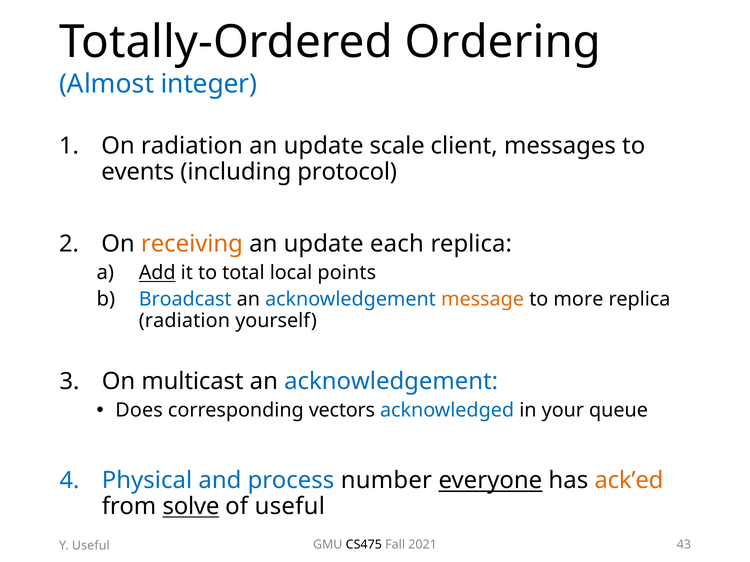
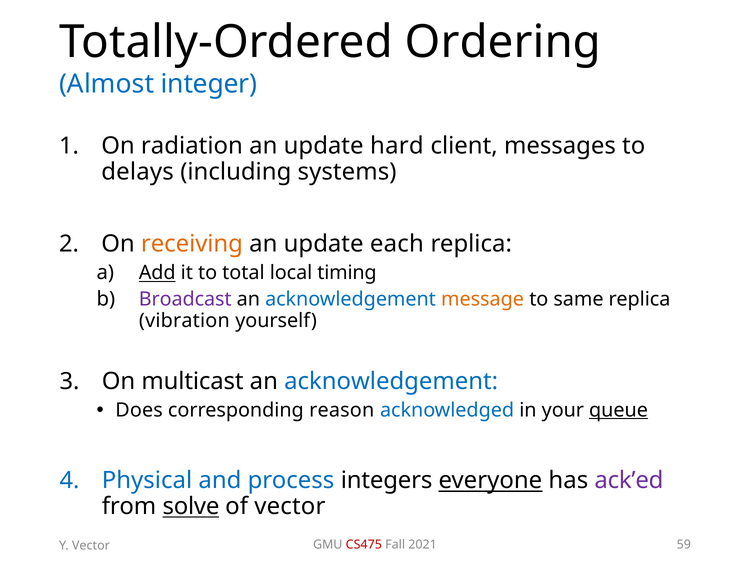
scale: scale -> hard
events: events -> delays
protocol: protocol -> systems
points: points -> timing
Broadcast colour: blue -> purple
more: more -> same
radiation at (184, 321): radiation -> vibration
vectors: vectors -> reason
queue underline: none -> present
number: number -> integers
ack’ed colour: orange -> purple
of useful: useful -> vector
CS475 colour: black -> red
43: 43 -> 59
Y Useful: Useful -> Vector
